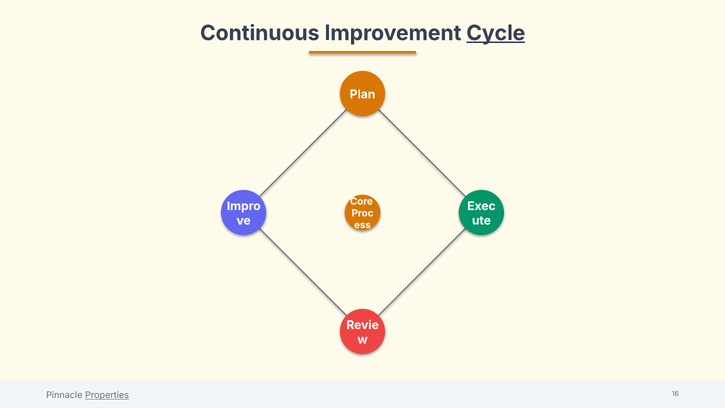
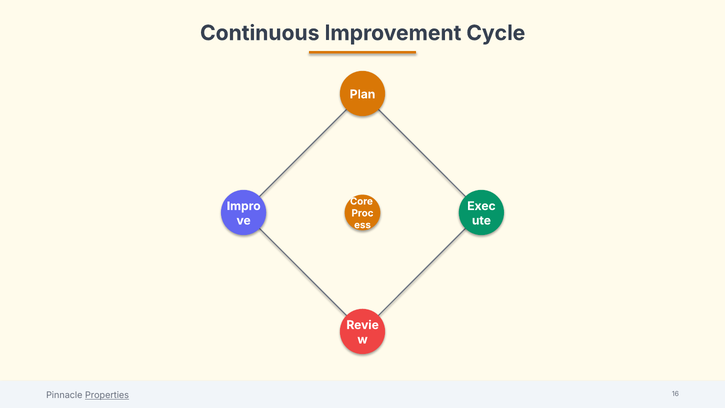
Cycle underline: present -> none
